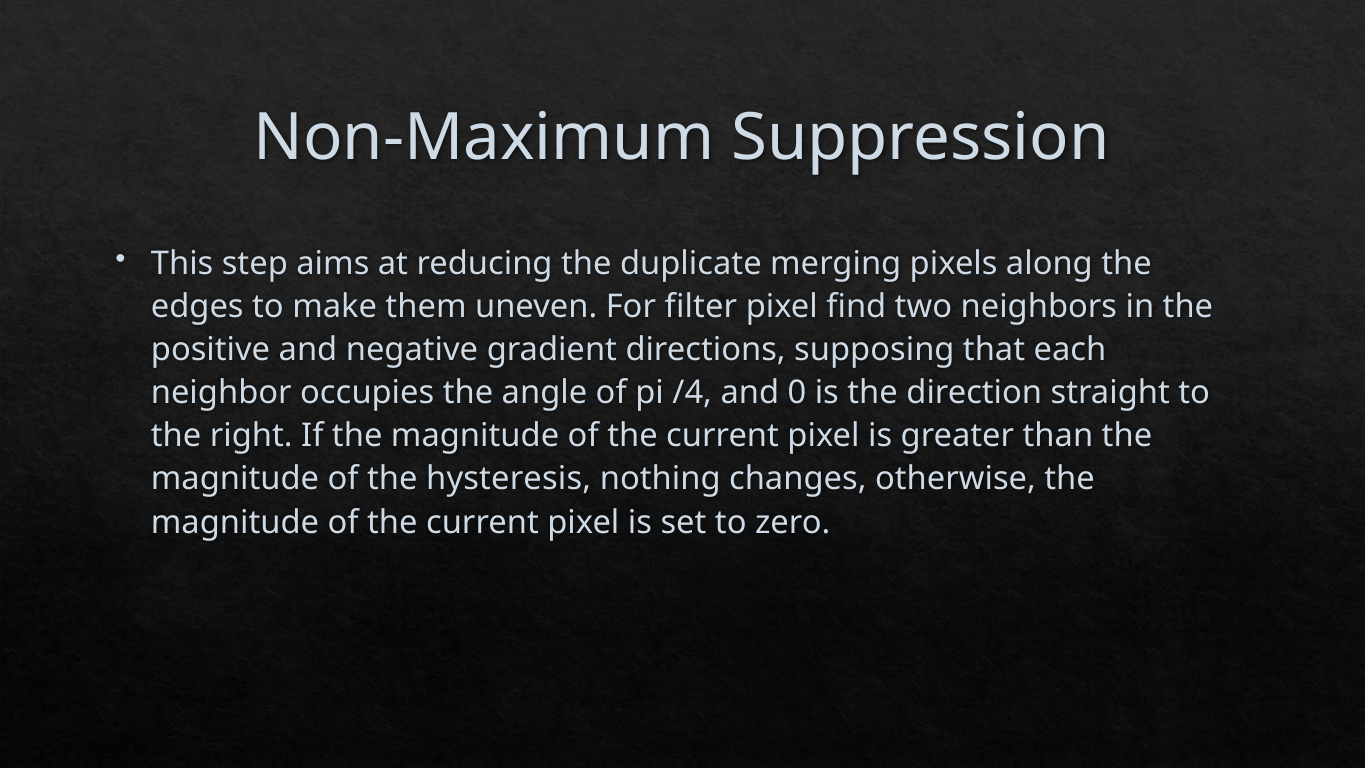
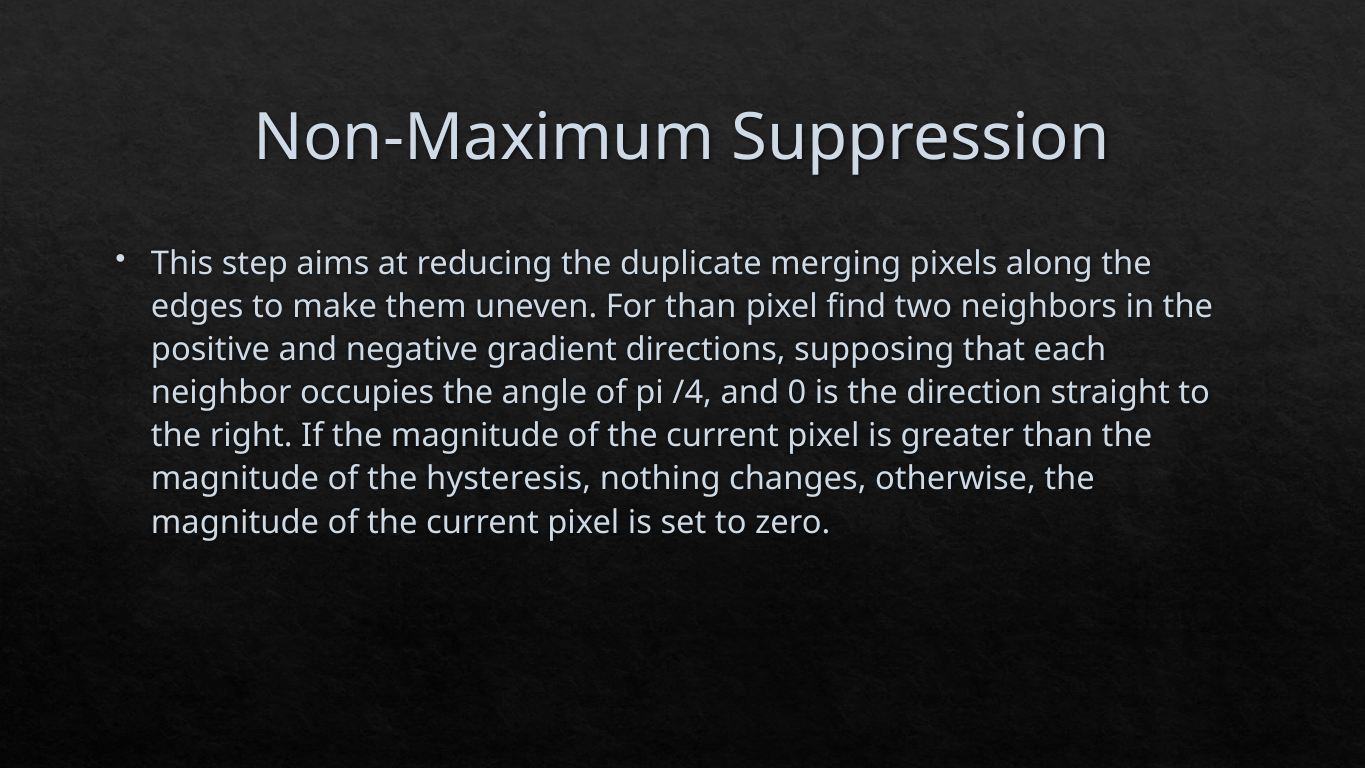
For filter: filter -> than
